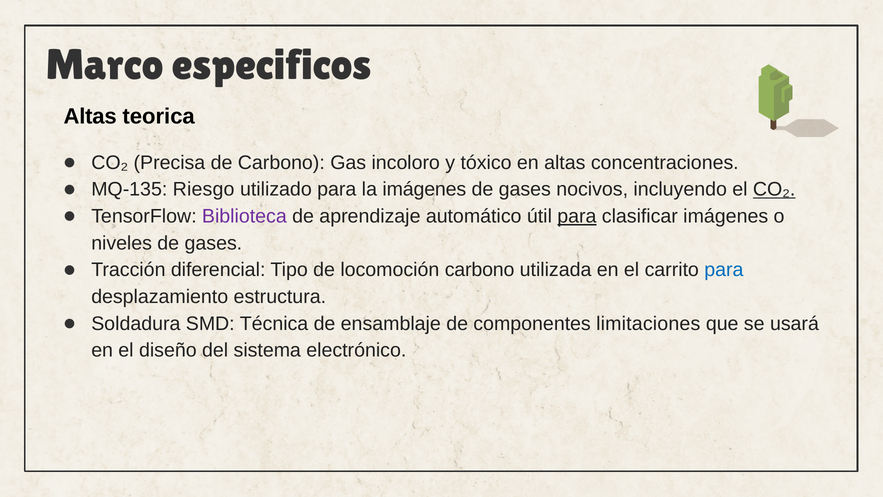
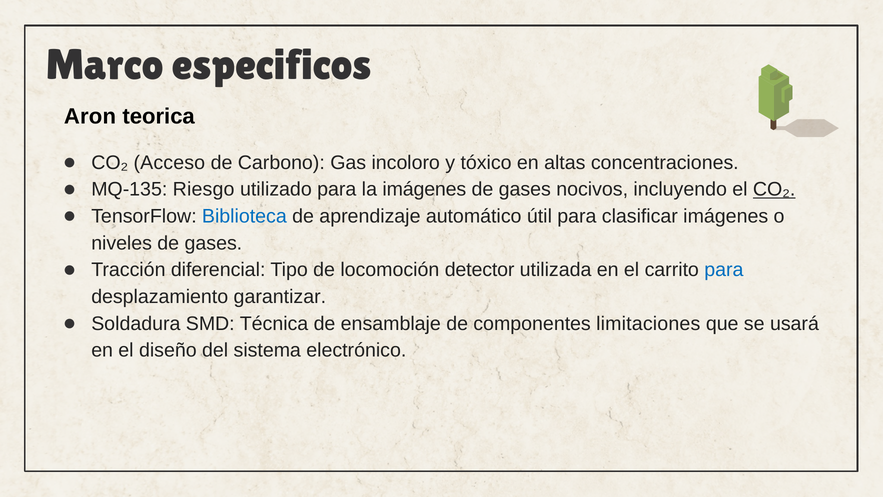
Altas at (90, 117): Altas -> Aron
Precisa: Precisa -> Acceso
Biblioteca colour: purple -> blue
para at (577, 216) underline: present -> none
locomoción carbono: carbono -> detector
estructura: estructura -> garantizar
